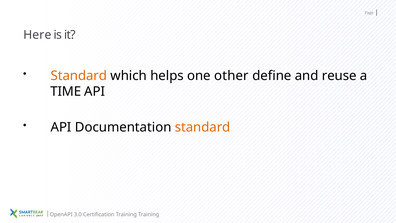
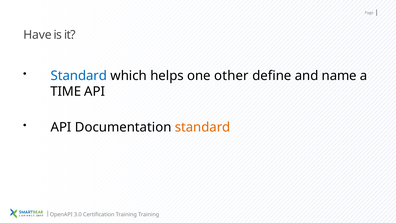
Here: Here -> Have
Standard at (79, 76) colour: orange -> blue
reuse: reuse -> name
